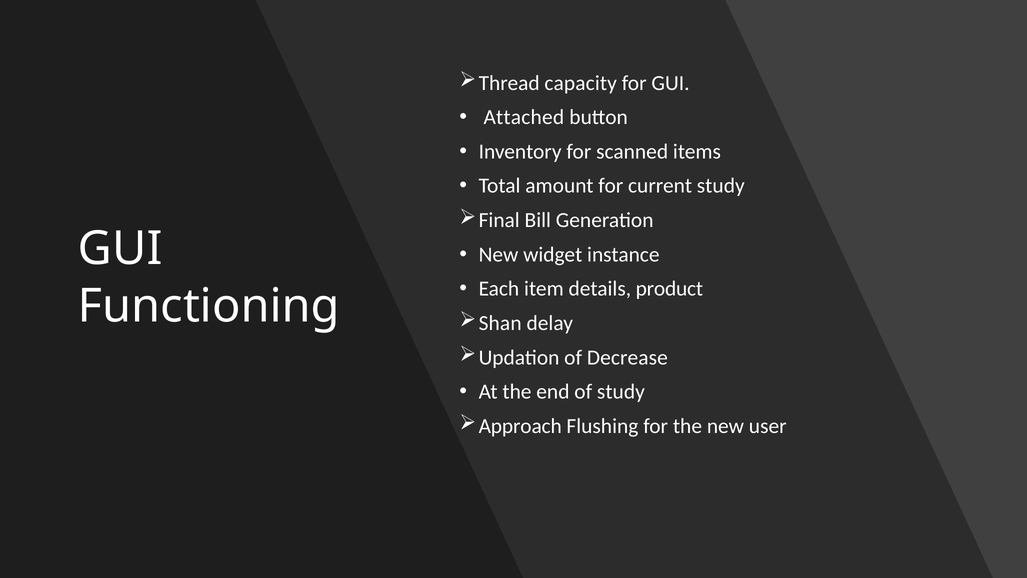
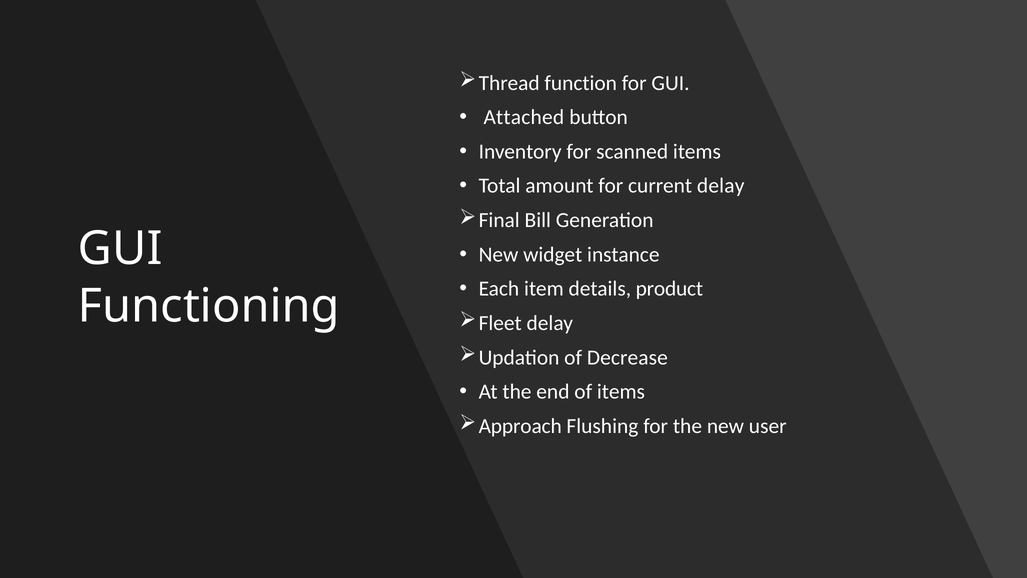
capacity: capacity -> function
current study: study -> delay
Shan: Shan -> Fleet
of study: study -> items
